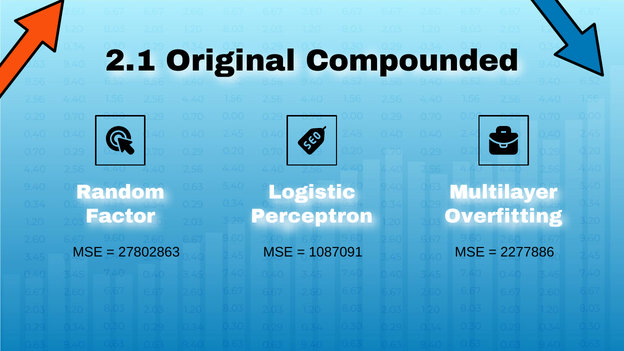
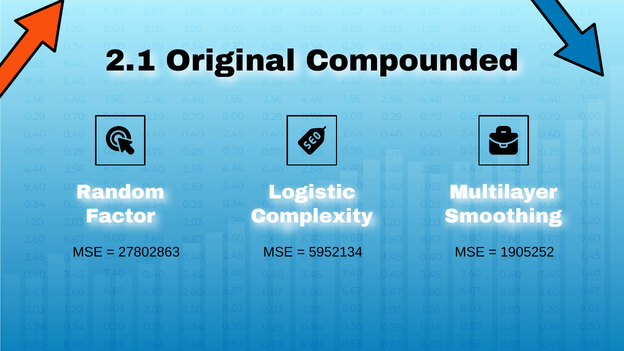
Overfitting: Overfitting -> Smoothing
Perceptron: Perceptron -> Complexity
1087091: 1087091 -> 5952134
2277886: 2277886 -> 1905252
